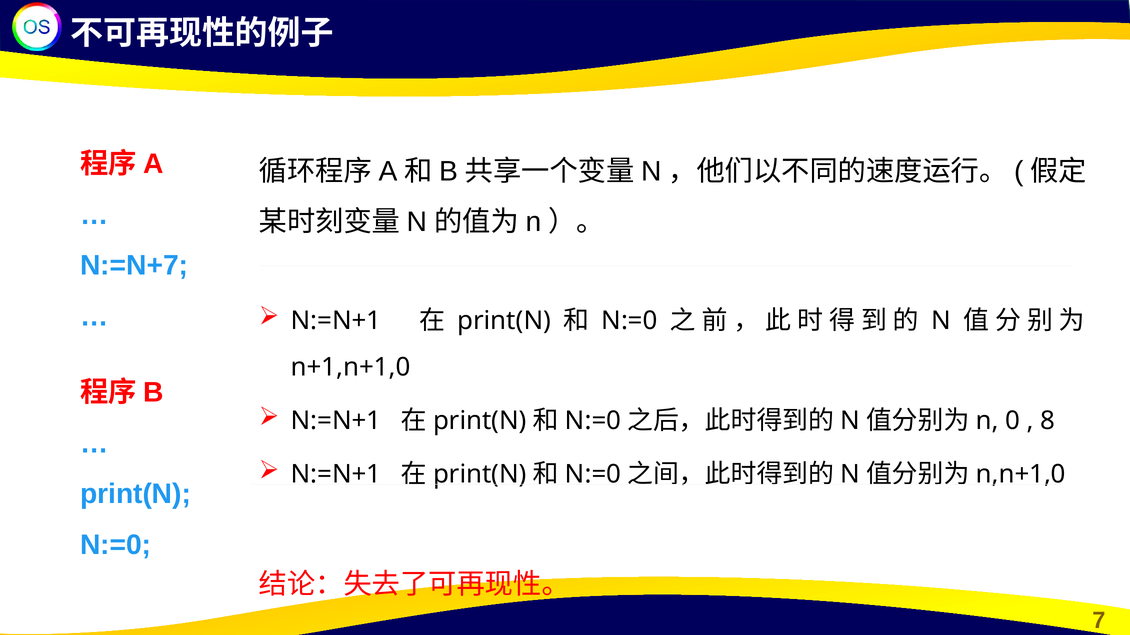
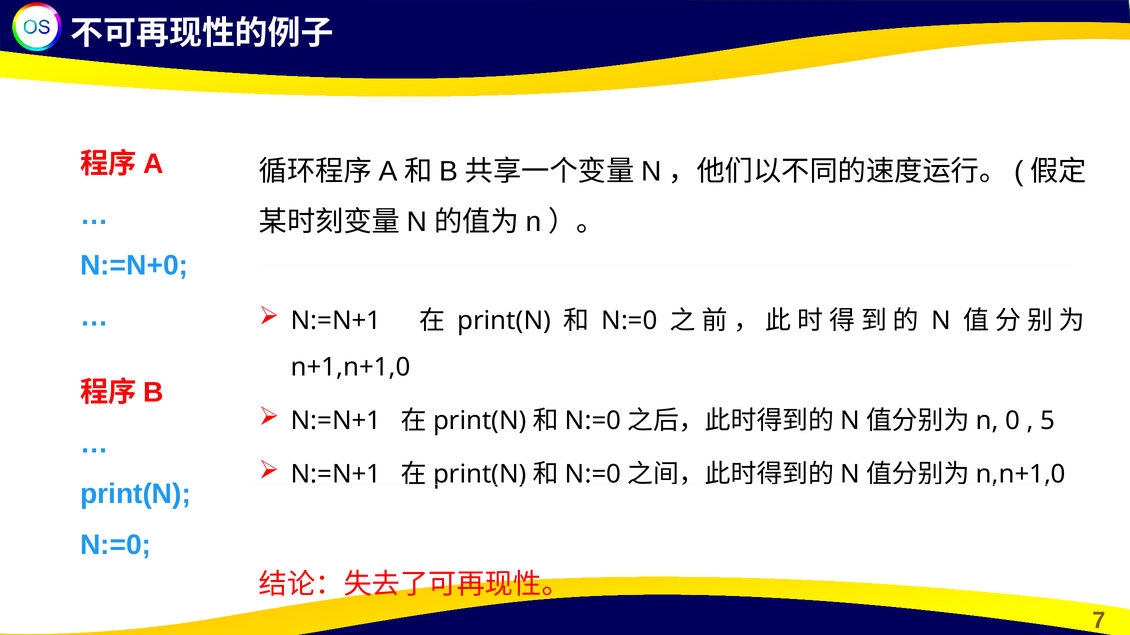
N:=N+7: N:=N+7 -> N:=N+0
8: 8 -> 5
